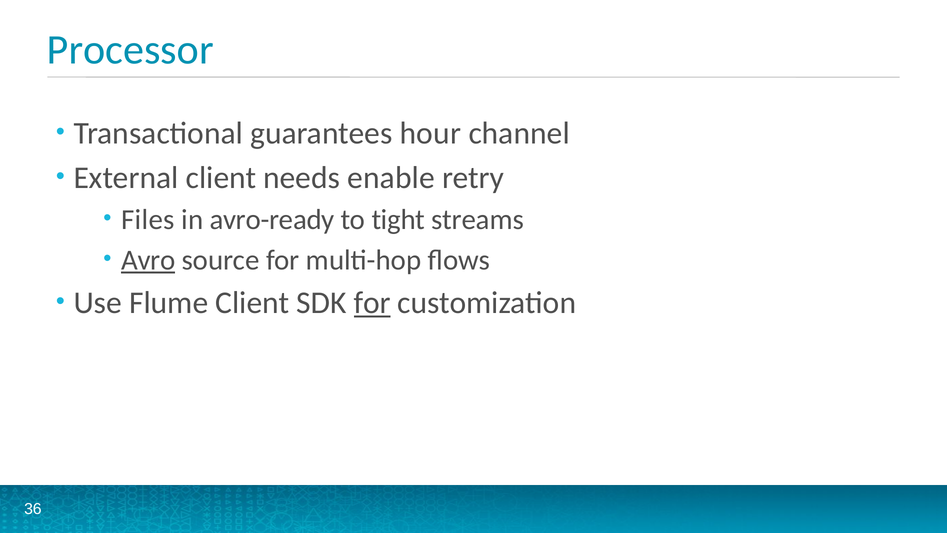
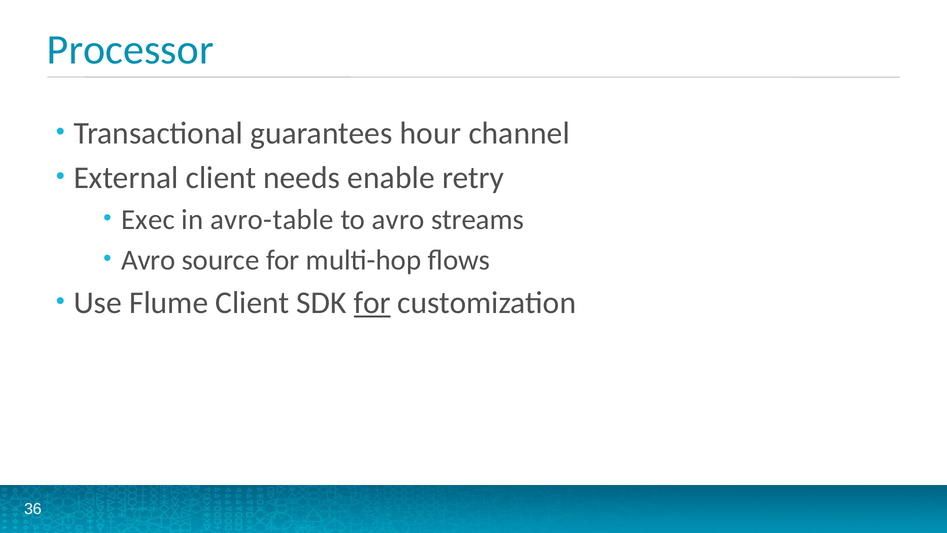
Files: Files -> Exec
avro-ready: avro-ready -> avro-table
to tight: tight -> avro
Avro at (148, 260) underline: present -> none
